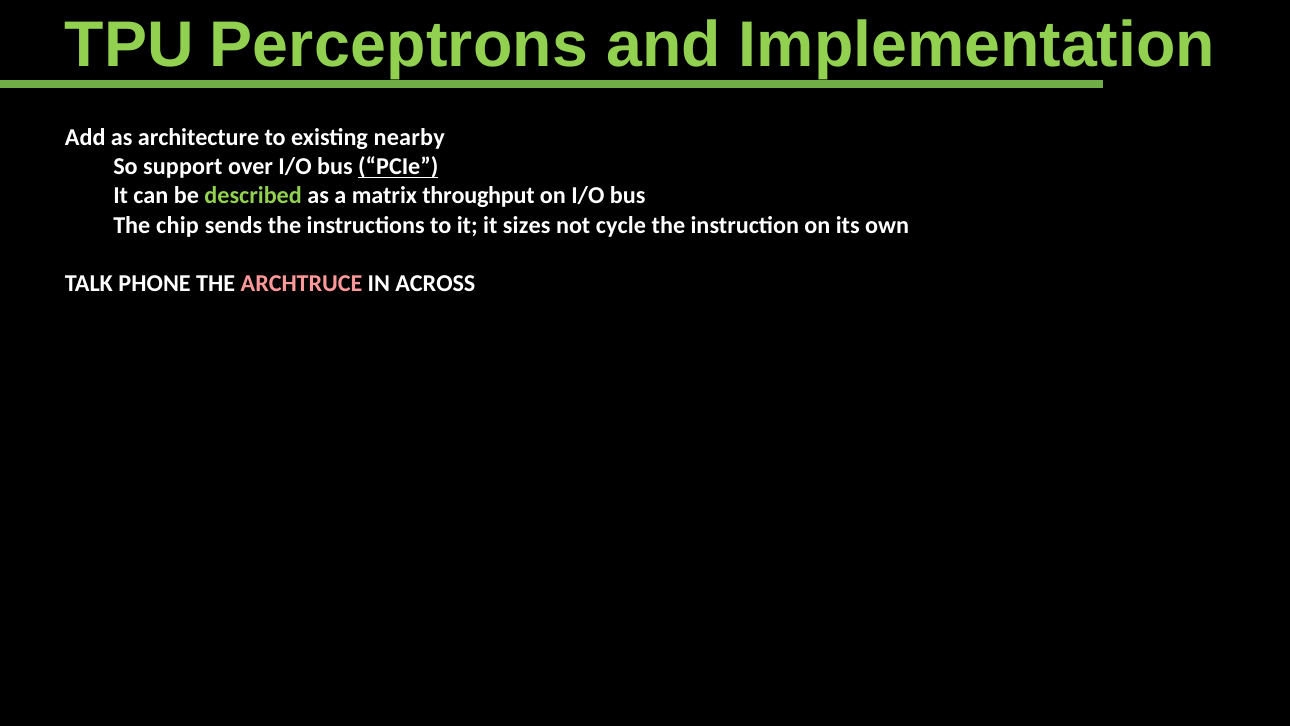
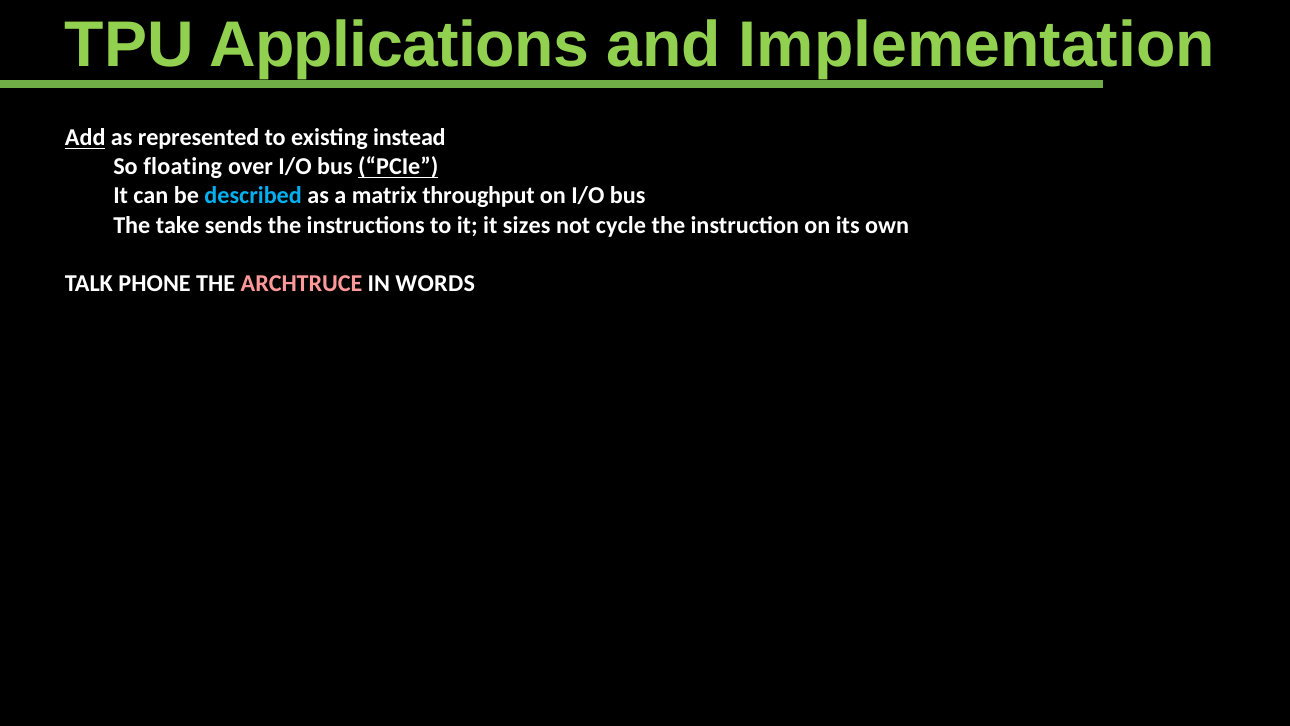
Perceptrons: Perceptrons -> Applications
Add underline: none -> present
architecture: architecture -> represented
nearby: nearby -> instead
support: support -> floating
described colour: light green -> light blue
chip: chip -> take
ACROSS: ACROSS -> WORDS
